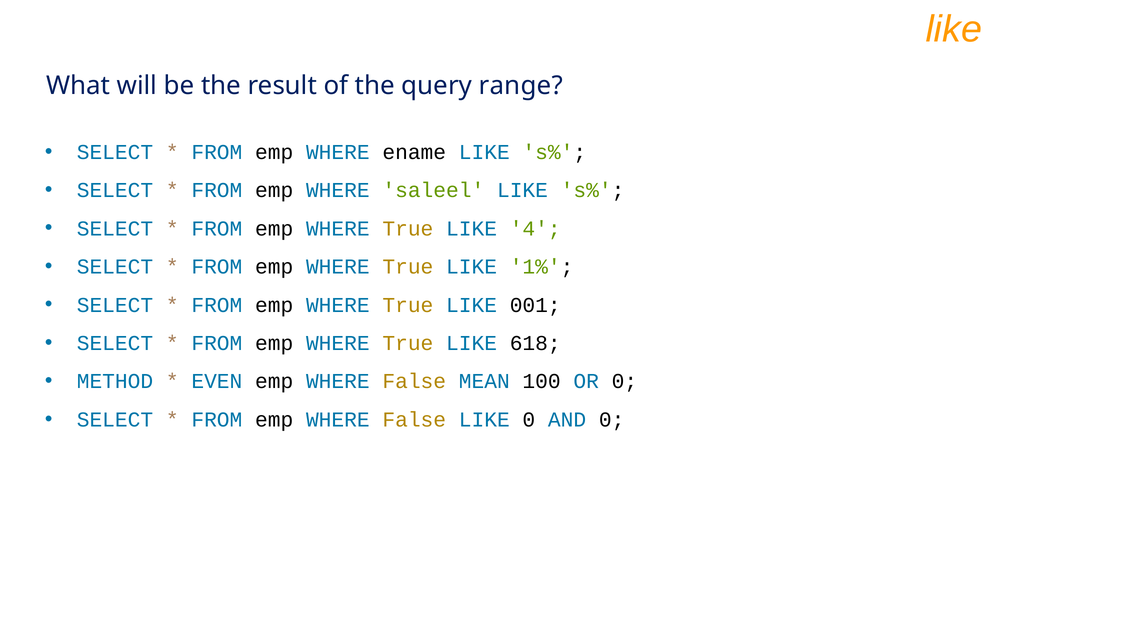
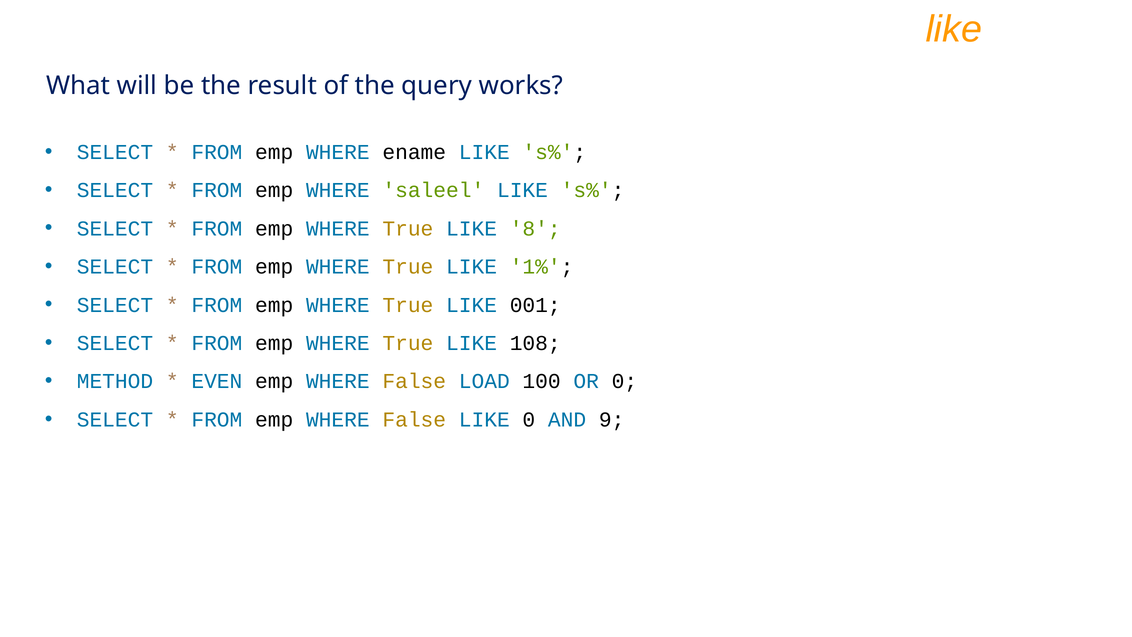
range: range -> works
4: 4 -> 8
618: 618 -> 108
MEAN: MEAN -> LOAD
AND 0: 0 -> 9
